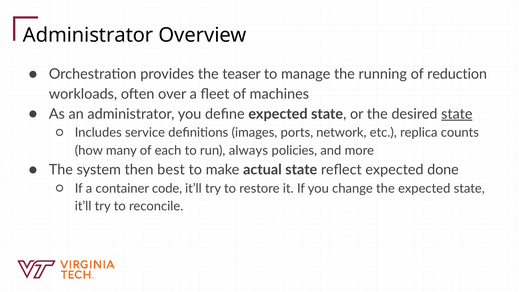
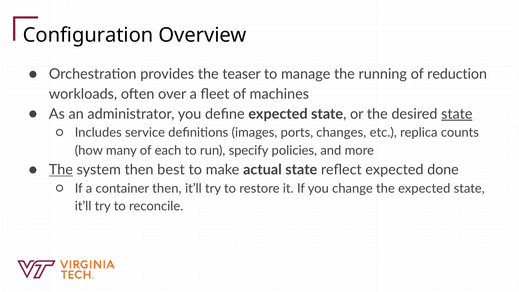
Administrator at (88, 35): Administrator -> Configuration
network: network -> changes
always: always -> specify
The at (61, 170) underline: none -> present
container code: code -> then
